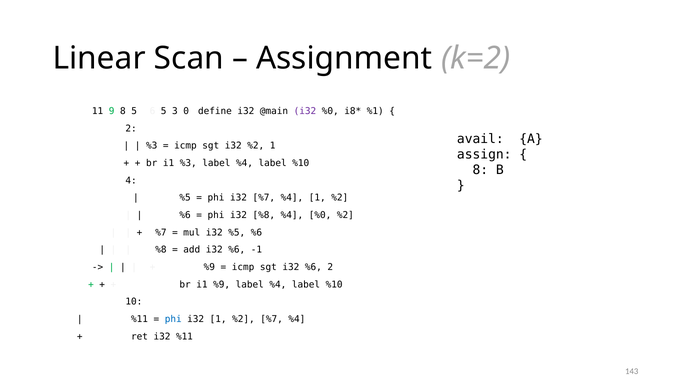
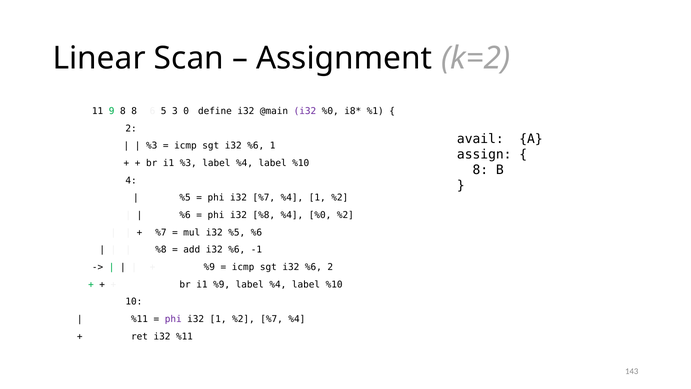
8 5: 5 -> 8
%2 at (256, 146): %2 -> %6
phi at (173, 319) colour: blue -> purple
